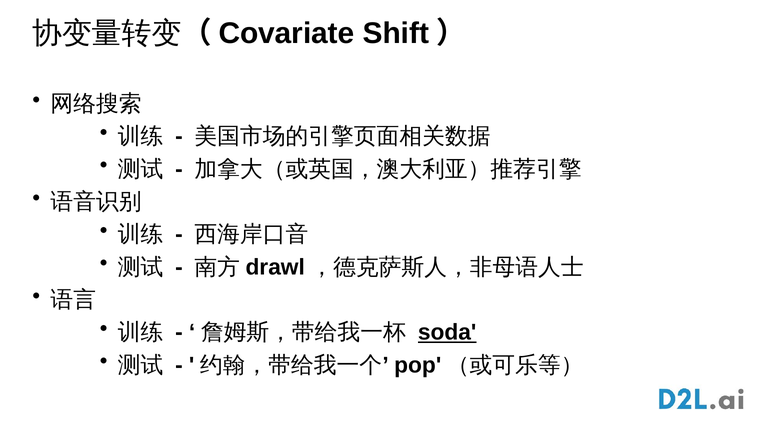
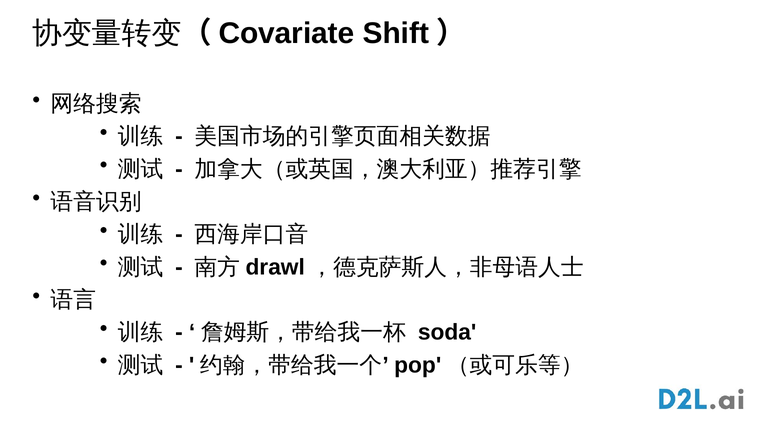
soda underline: present -> none
